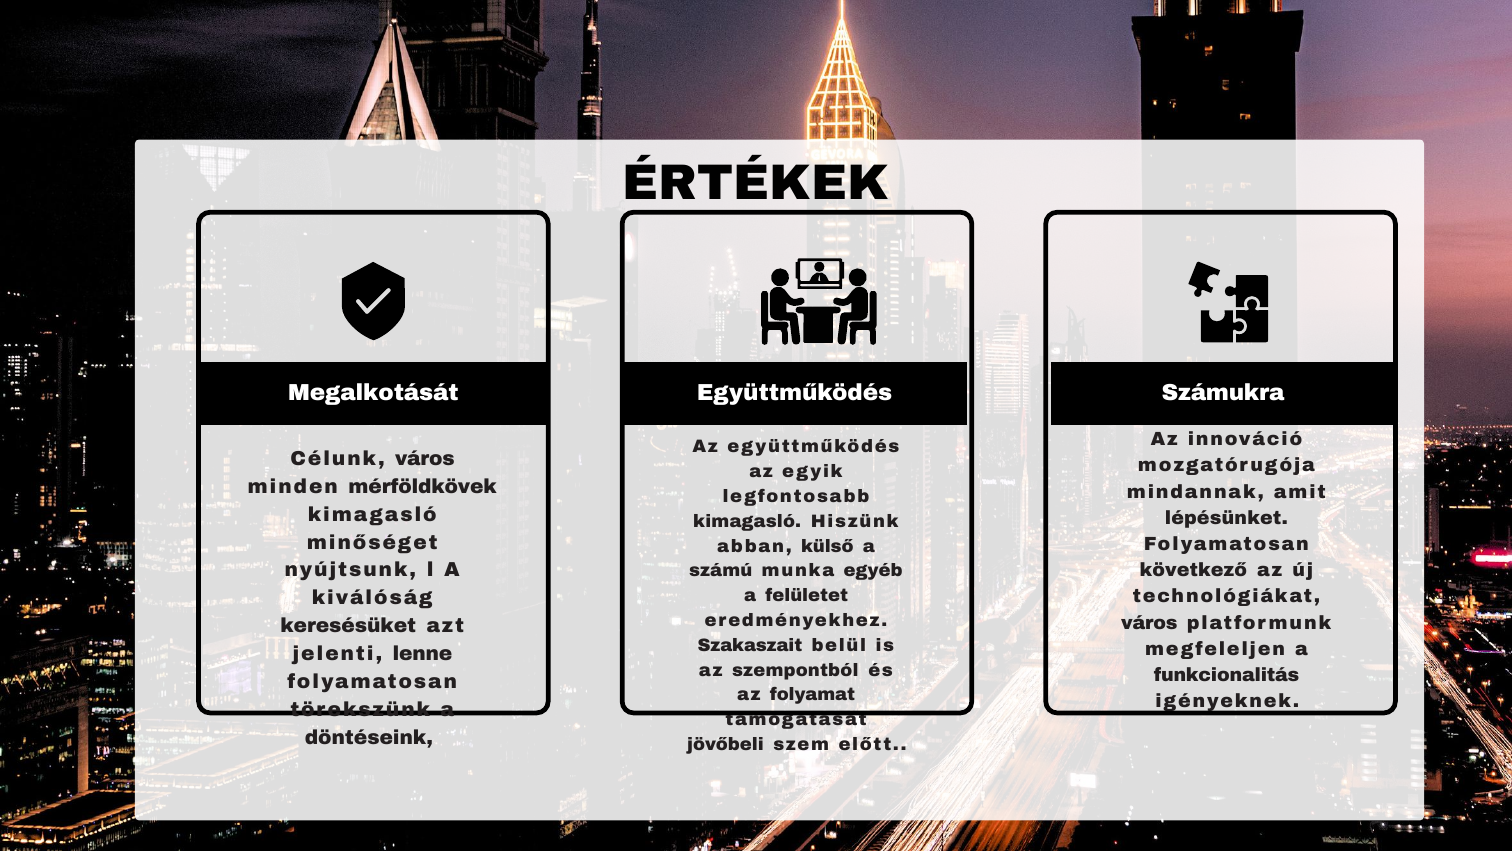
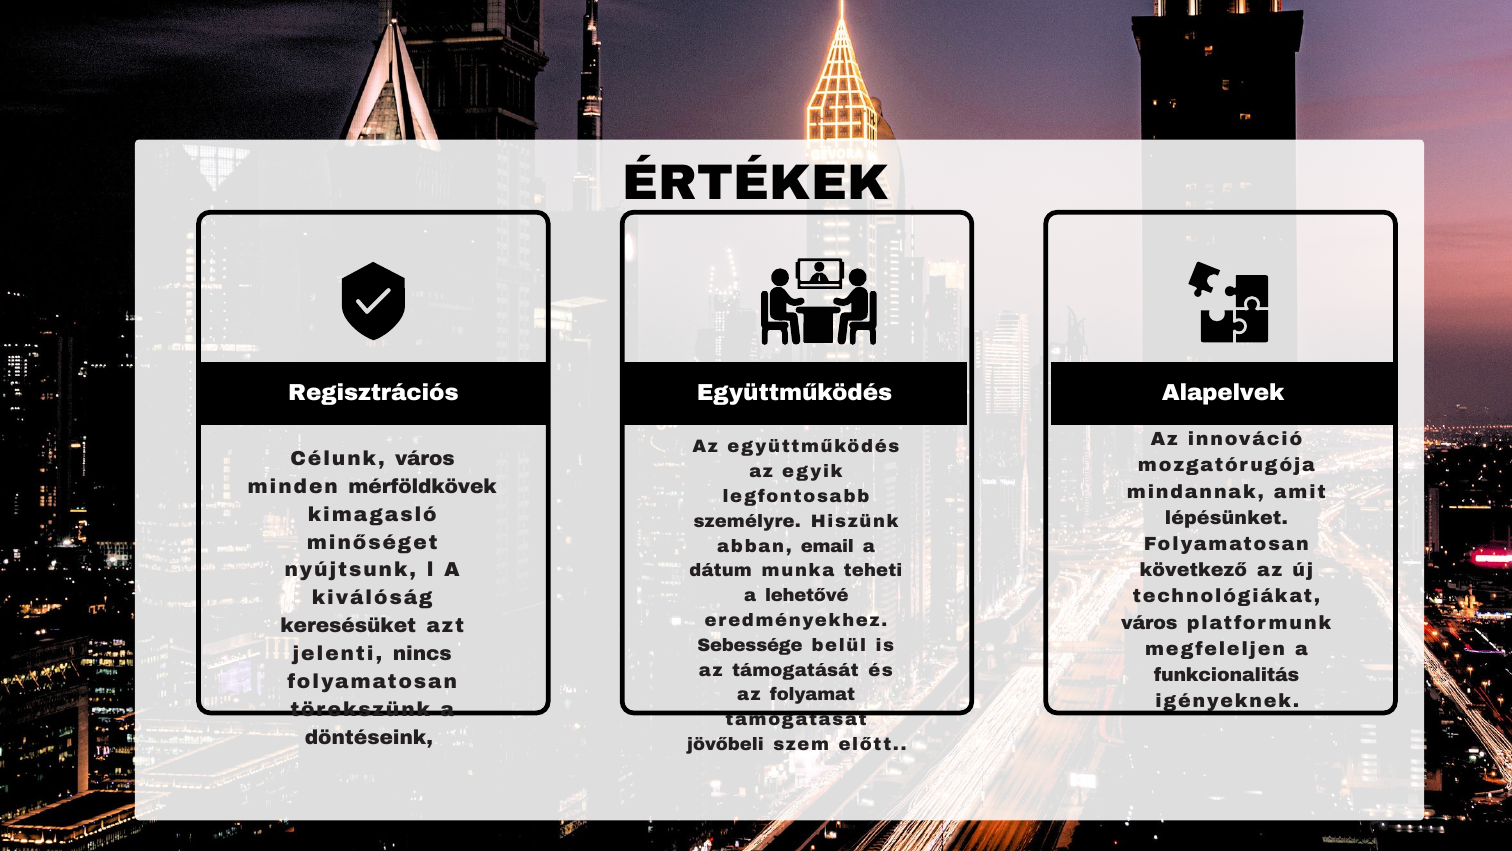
Megalkotását: Megalkotását -> Regisztrációs
Számukra: Számukra -> Alapelvek
kimagasló at (747, 521): kimagasló -> személyre
külső: külső -> email
számú: számú -> dátum
egyéb: egyéb -> teheti
felületet: felületet -> lehetővé
Szakaszait: Szakaszait -> Sebessége
lenne: lenne -> nincs
az szempontból: szempontból -> támogatását
